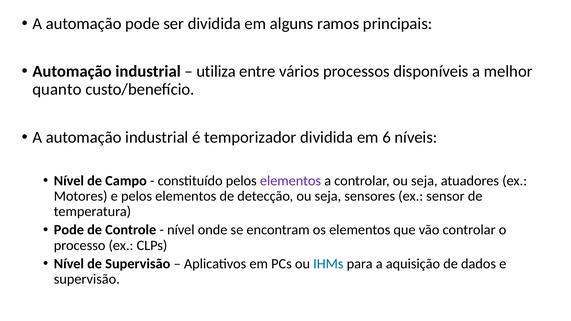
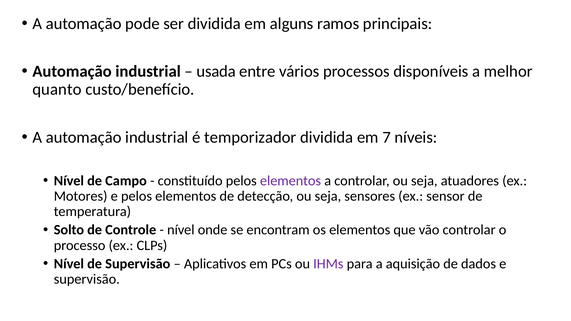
utiliza: utiliza -> usada
6: 6 -> 7
Pode at (69, 230): Pode -> Solto
IHMs colour: blue -> purple
